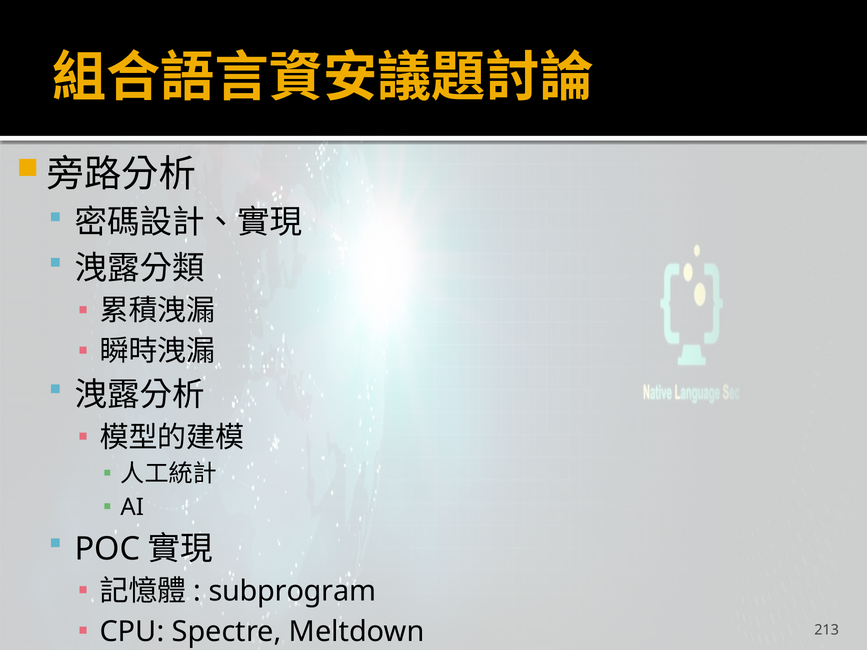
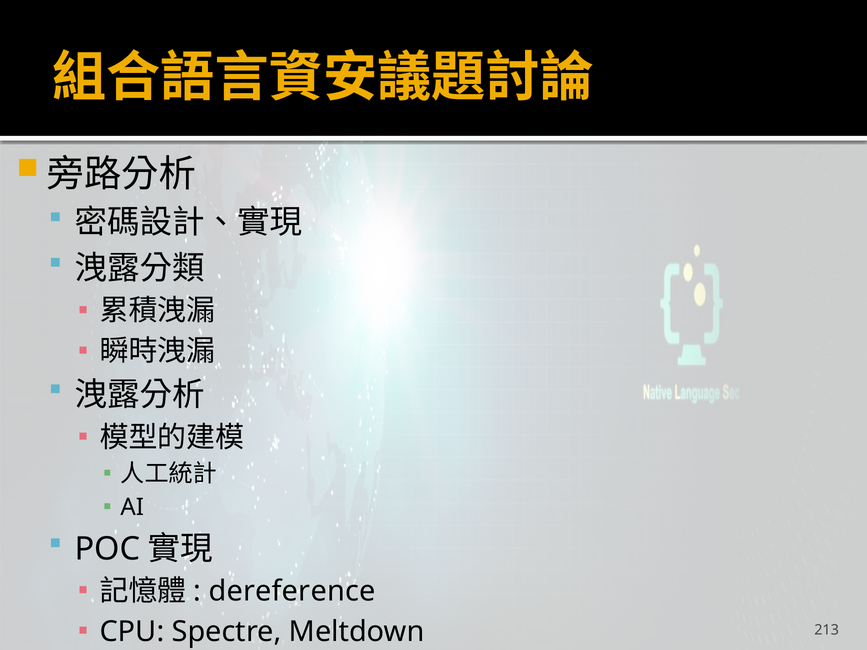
subprogram: subprogram -> dereference
